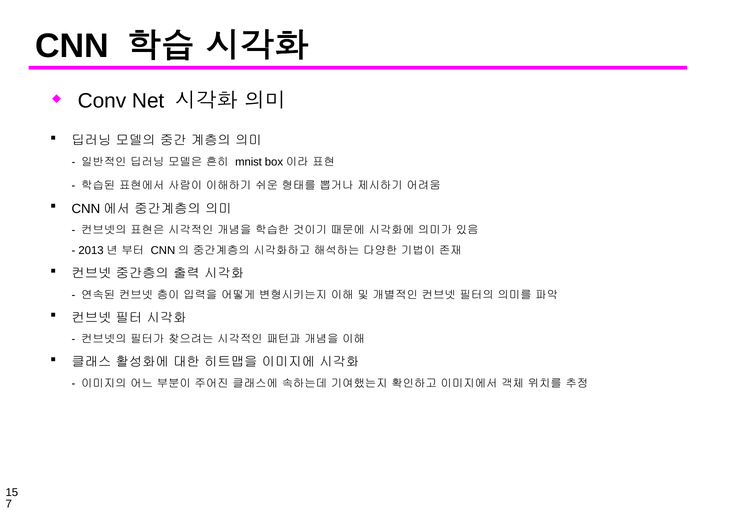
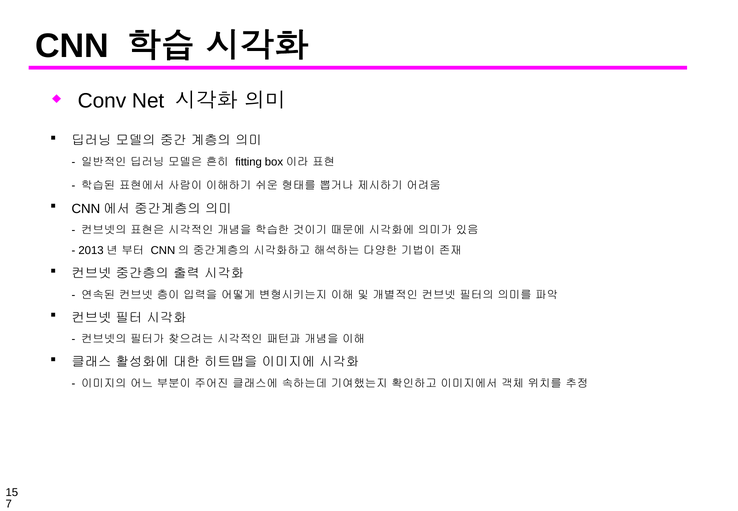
mnist: mnist -> fitting
